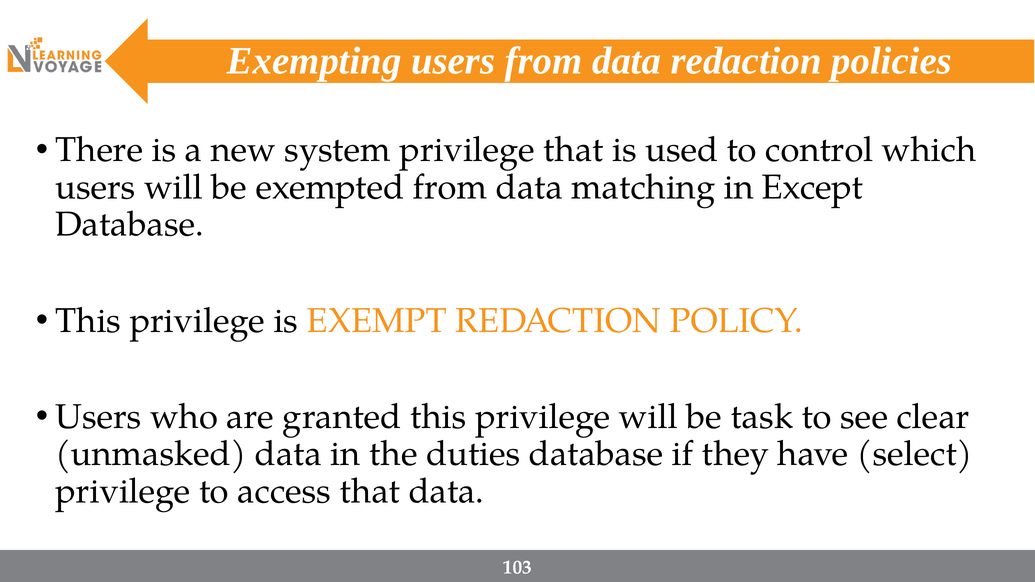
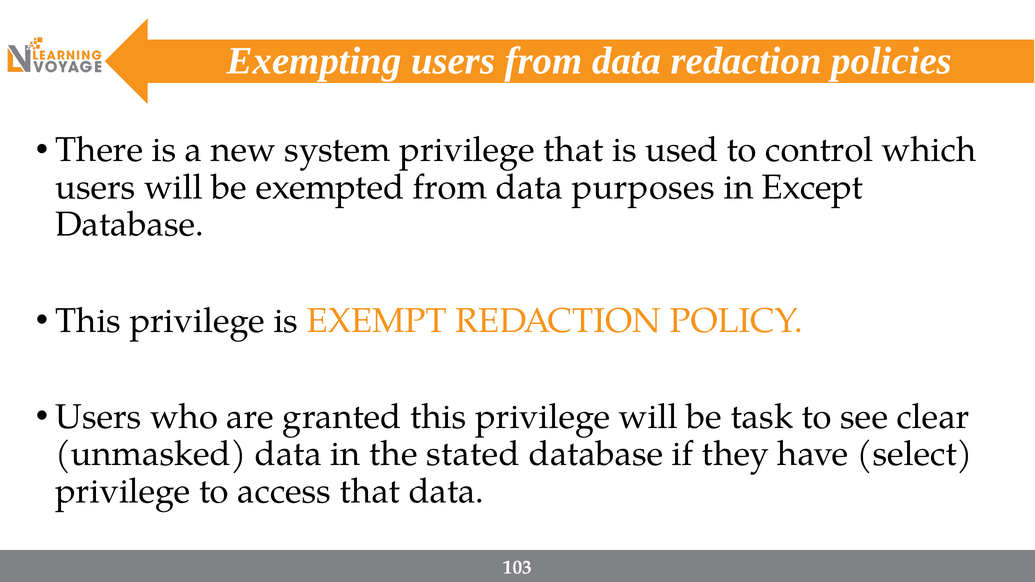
matching: matching -> purposes
duties: duties -> stated
